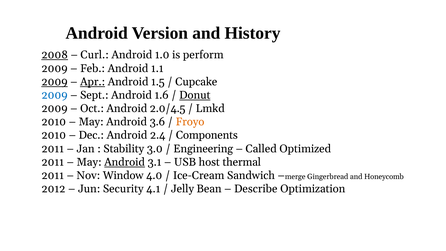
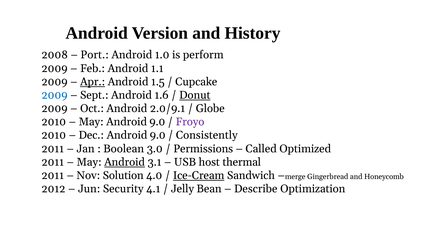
2008 underline: present -> none
Curl: Curl -> Port
2009 at (55, 82) underline: present -> none
2.0/4.5: 2.0/4.5 -> 2.0/9.1
Lmkd: Lmkd -> Globe
May Android 3.6: 3.6 -> 9.0
Froyo colour: orange -> purple
Dec Android 2.4: 2.4 -> 9.0
Components: Components -> Consistently
Stability: Stability -> Boolean
Engineering: Engineering -> Permissions
Window: Window -> Solution
Ice-Cream underline: none -> present
